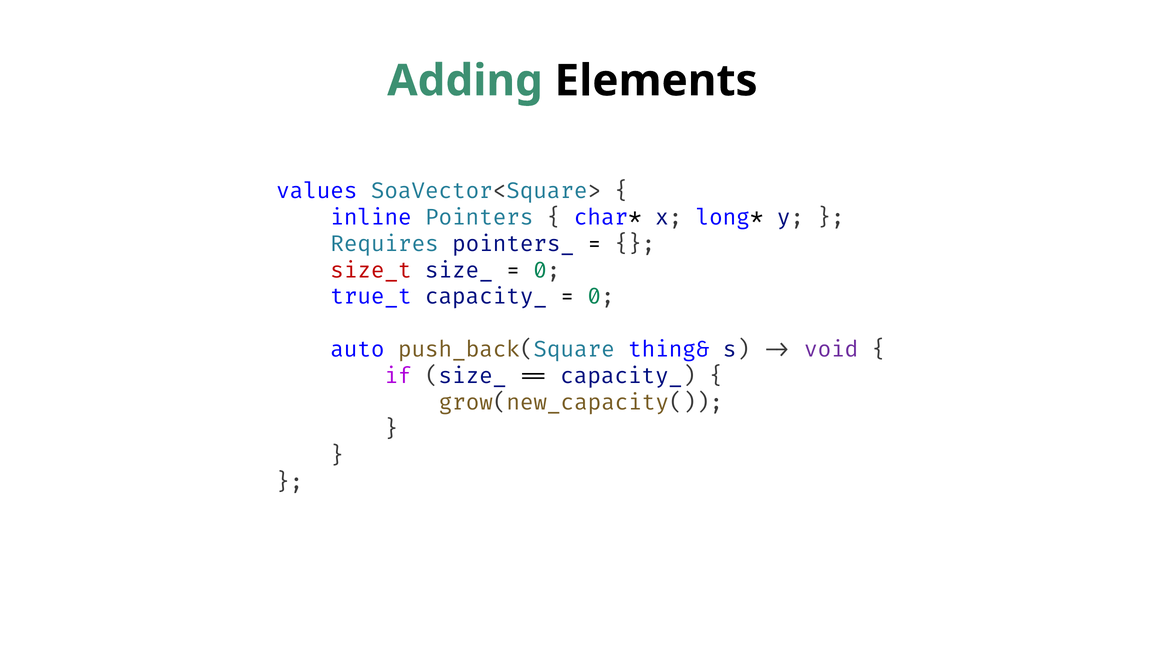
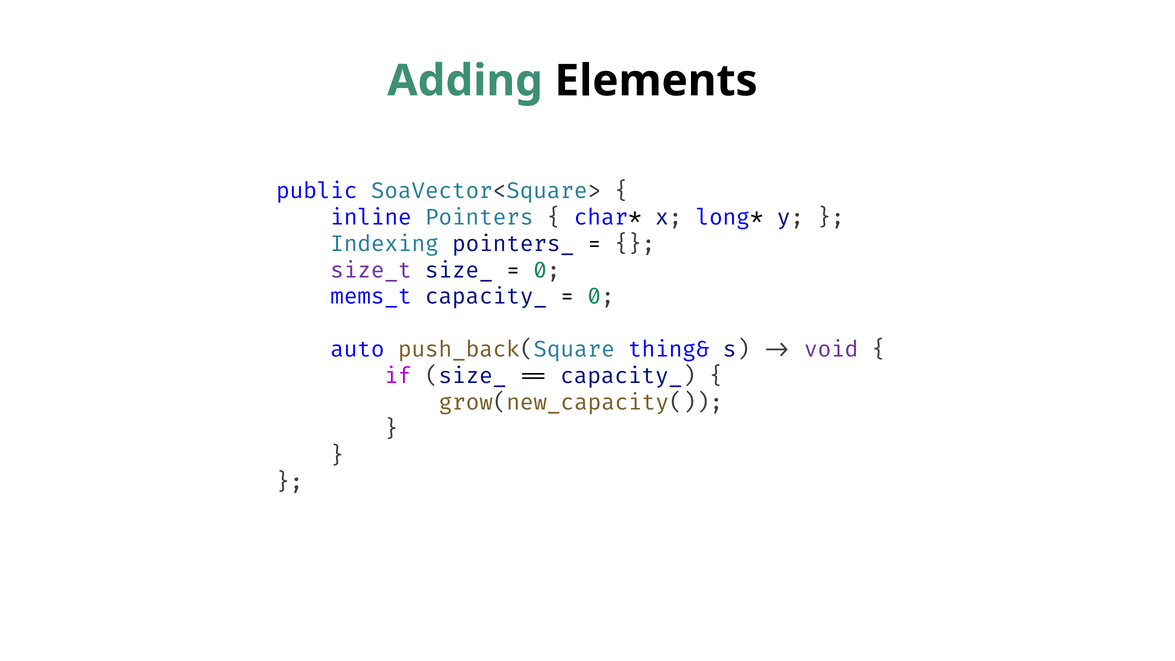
values: values -> public
Requires: Requires -> Indexing
size_t colour: red -> purple
true_t: true_t -> mems_t
